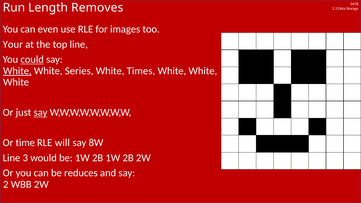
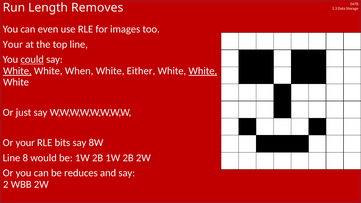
Series: Series -> When
Times: Times -> Either
White at (203, 71) underline: none -> present
say at (40, 112) underline: present -> none
Or time: time -> your
will: will -> bits
3: 3 -> 8
